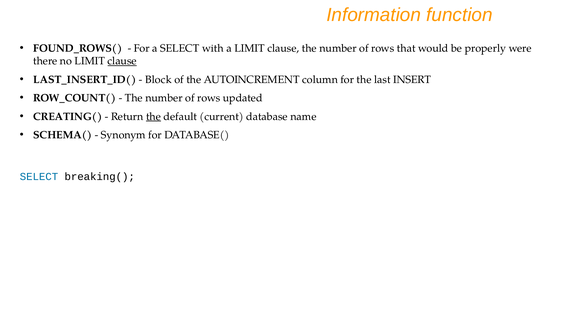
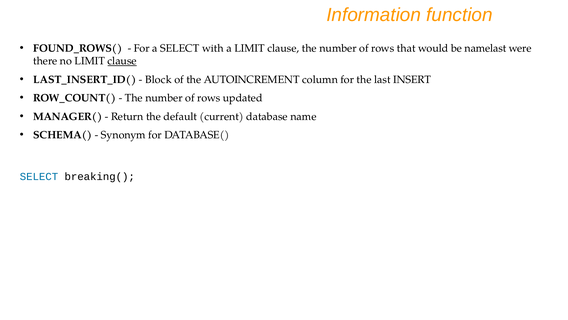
properly: properly -> namelast
CREATING(: CREATING( -> MANAGER(
the at (154, 116) underline: present -> none
